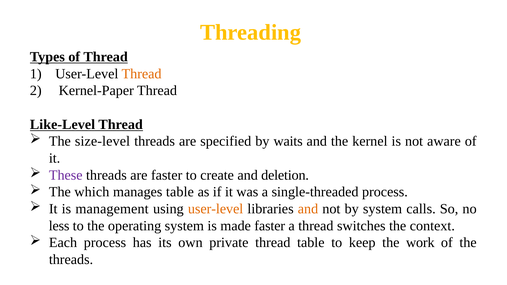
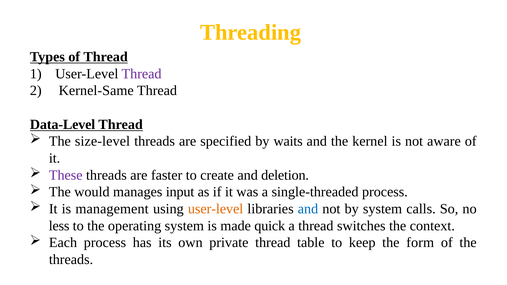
Thread at (142, 74) colour: orange -> purple
Kernel-Paper: Kernel-Paper -> Kernel-Same
Like-Level: Like-Level -> Data-Level
which: which -> would
manages table: table -> input
and at (308, 209) colour: orange -> blue
made faster: faster -> quick
work: work -> form
